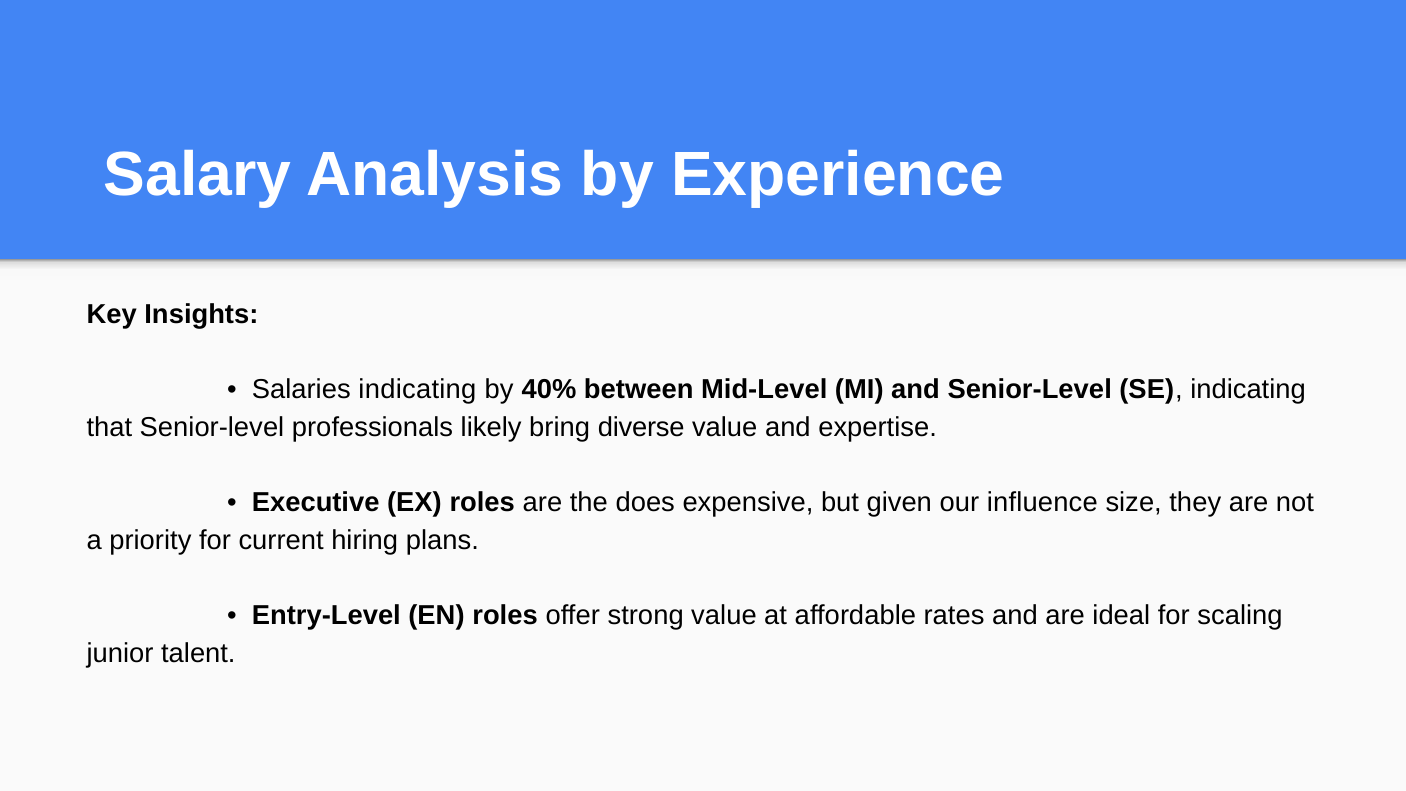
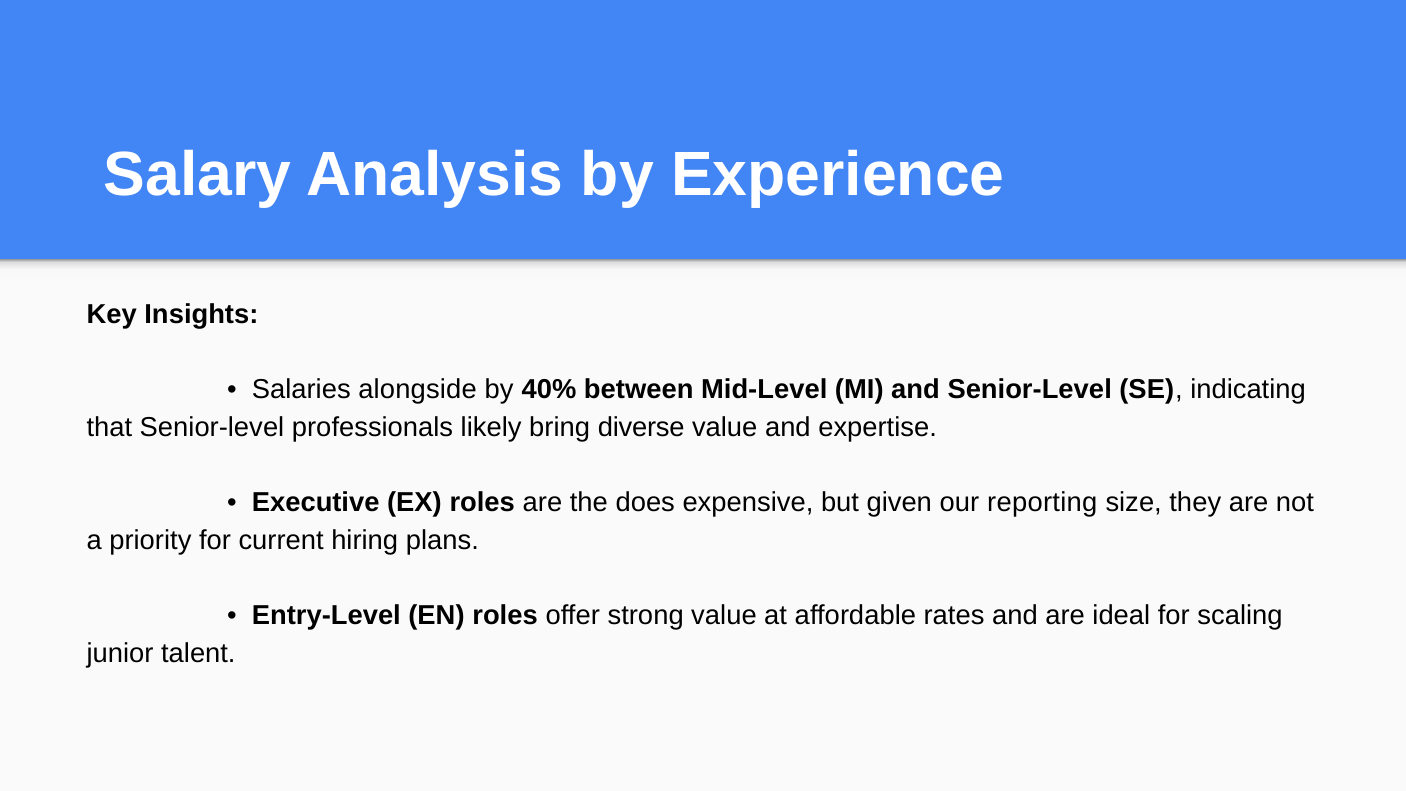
Salaries indicating: indicating -> alongside
influence: influence -> reporting
